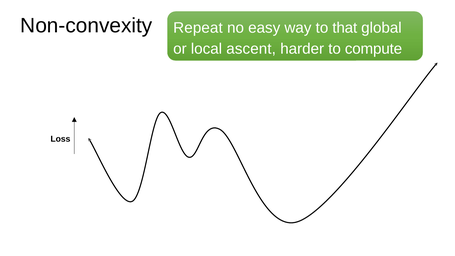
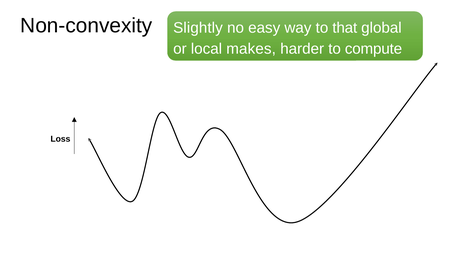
Repeat: Repeat -> Slightly
ascent: ascent -> makes
